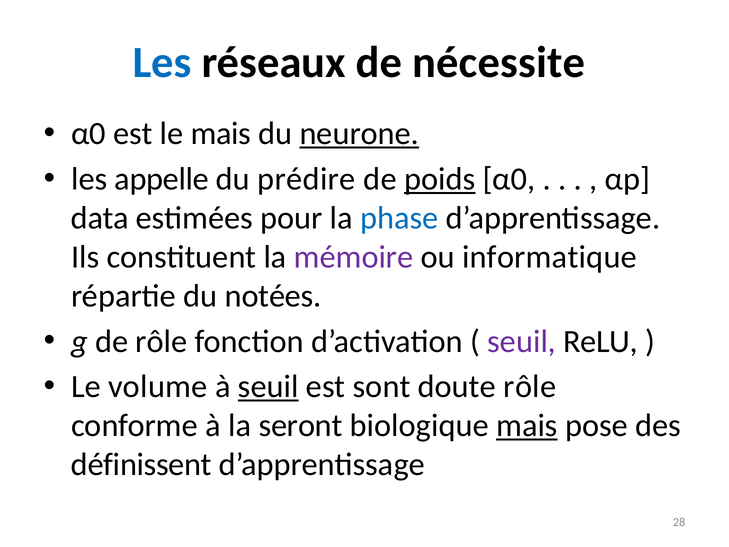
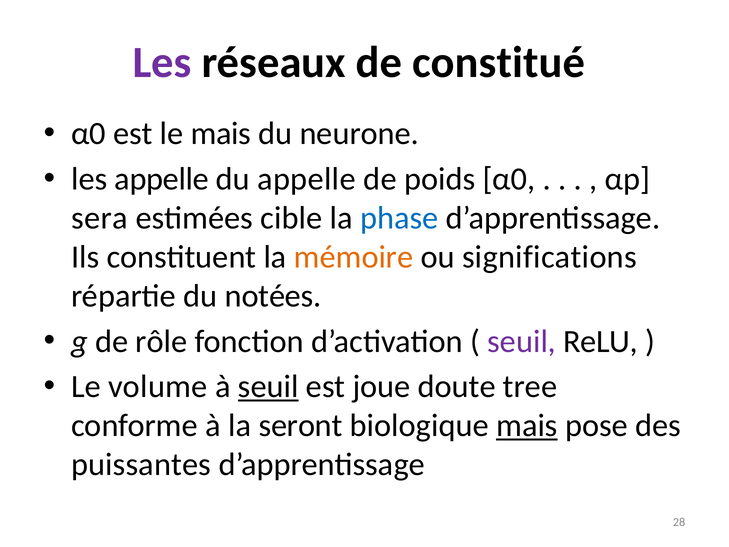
Les at (162, 62) colour: blue -> purple
nécessite: nécessite -> constitué
neurone underline: present -> none
du prédire: prédire -> appelle
poids underline: present -> none
data: data -> sera
pour: pour -> cible
mémoire colour: purple -> orange
informatique: informatique -> significations
sont: sont -> joue
doute rôle: rôle -> tree
définissent: définissent -> puissantes
